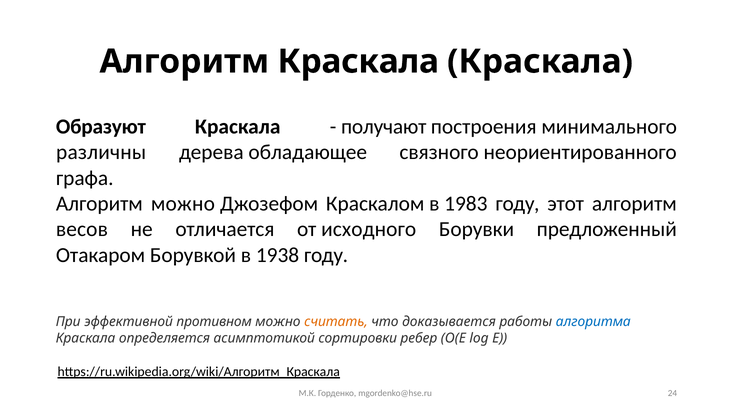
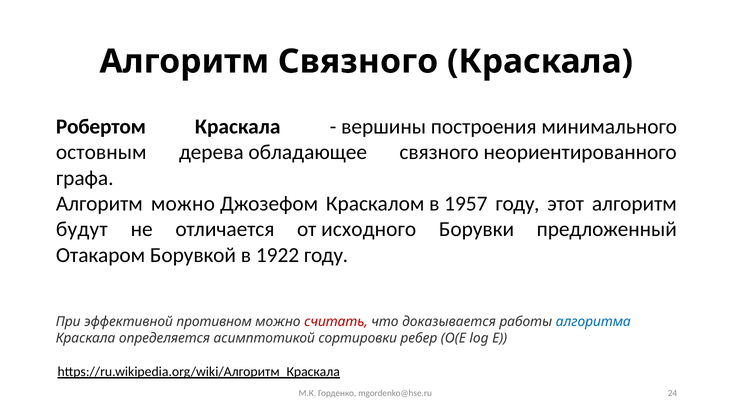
Алгоритм Краскала: Краскала -> Связного
Образуют: Образуют -> Робертом
получают: получают -> вершины
различны: различны -> остовным
1983: 1983 -> 1957
весов: весов -> будут
1938: 1938 -> 1922
считать colour: orange -> red
